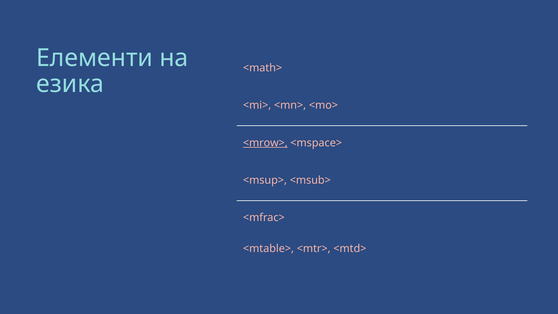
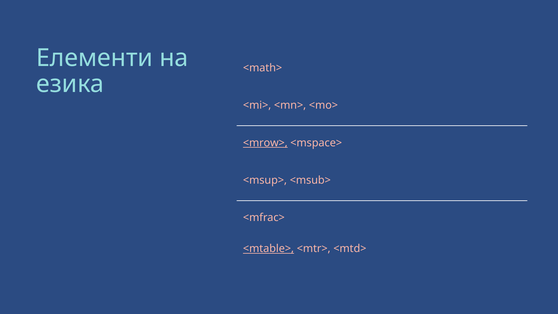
<mtable> underline: none -> present
